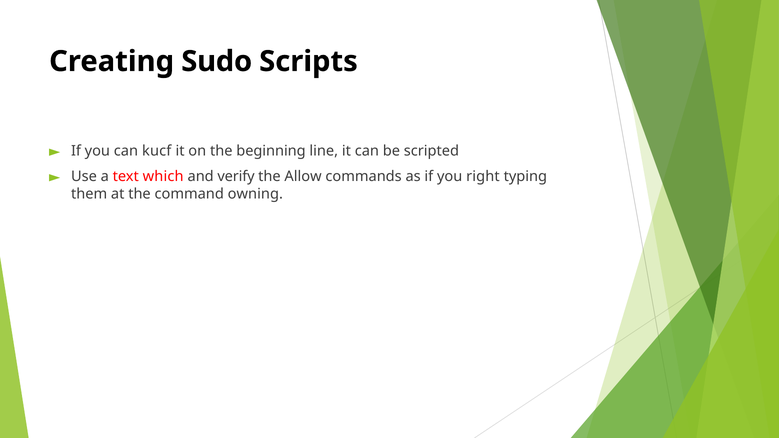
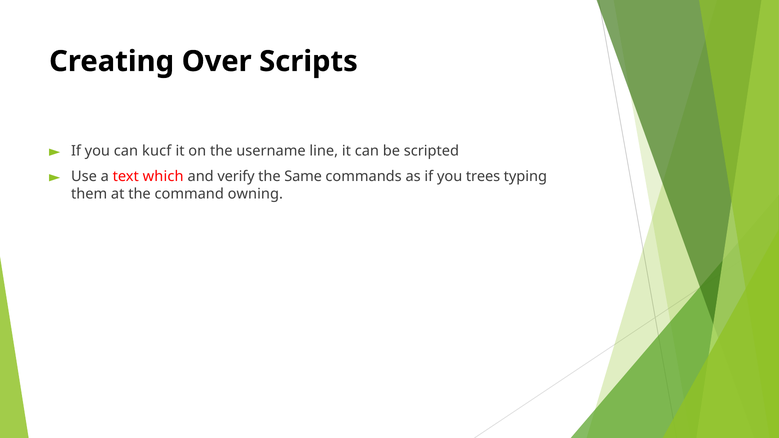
Sudo: Sudo -> Over
beginning: beginning -> username
Allow: Allow -> Same
right: right -> trees
